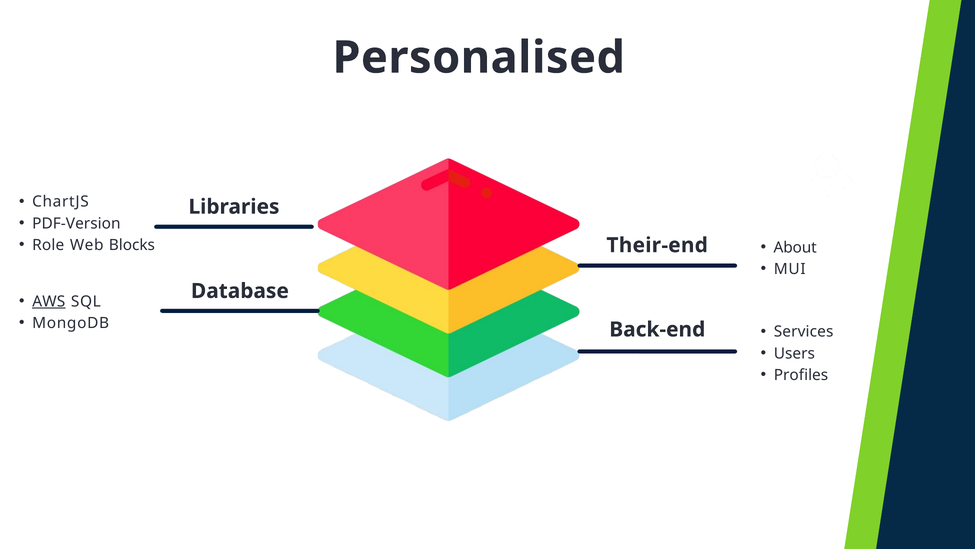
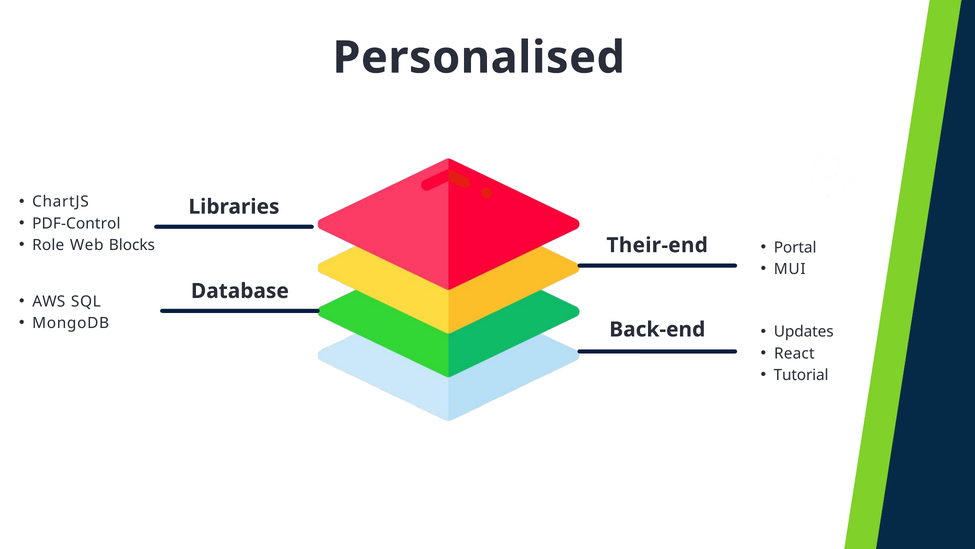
PDF-Version: PDF-Version -> PDF-Control
About: About -> Portal
AWS underline: present -> none
Services: Services -> Updates
Users: Users -> React
Profiles: Profiles -> Tutorial
